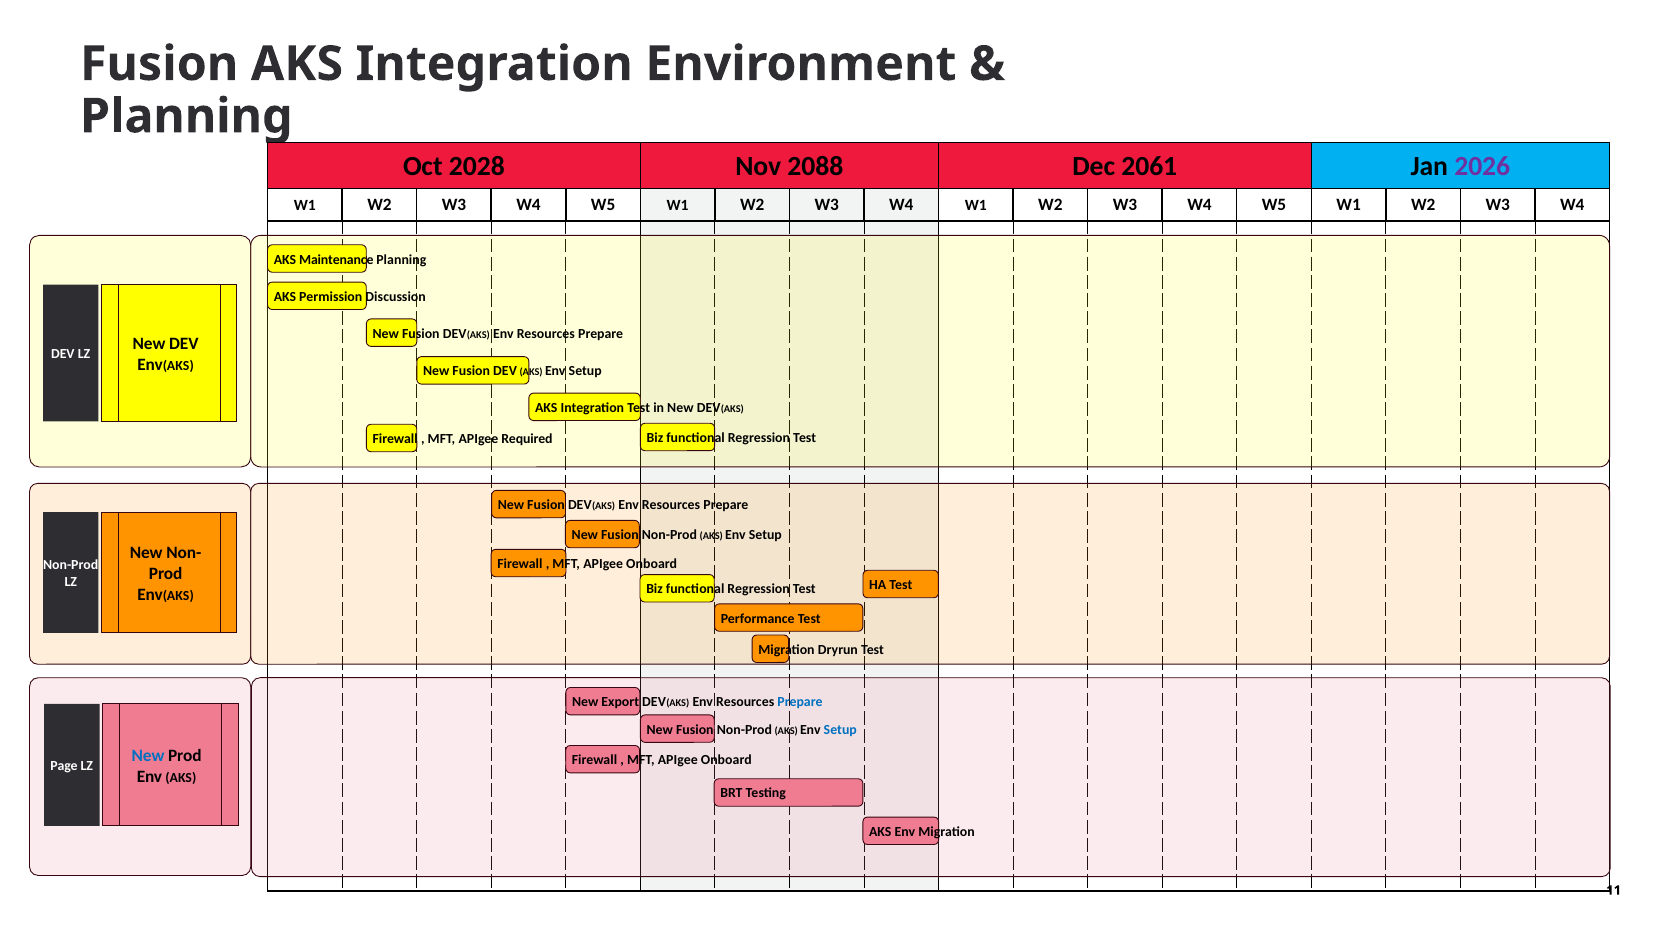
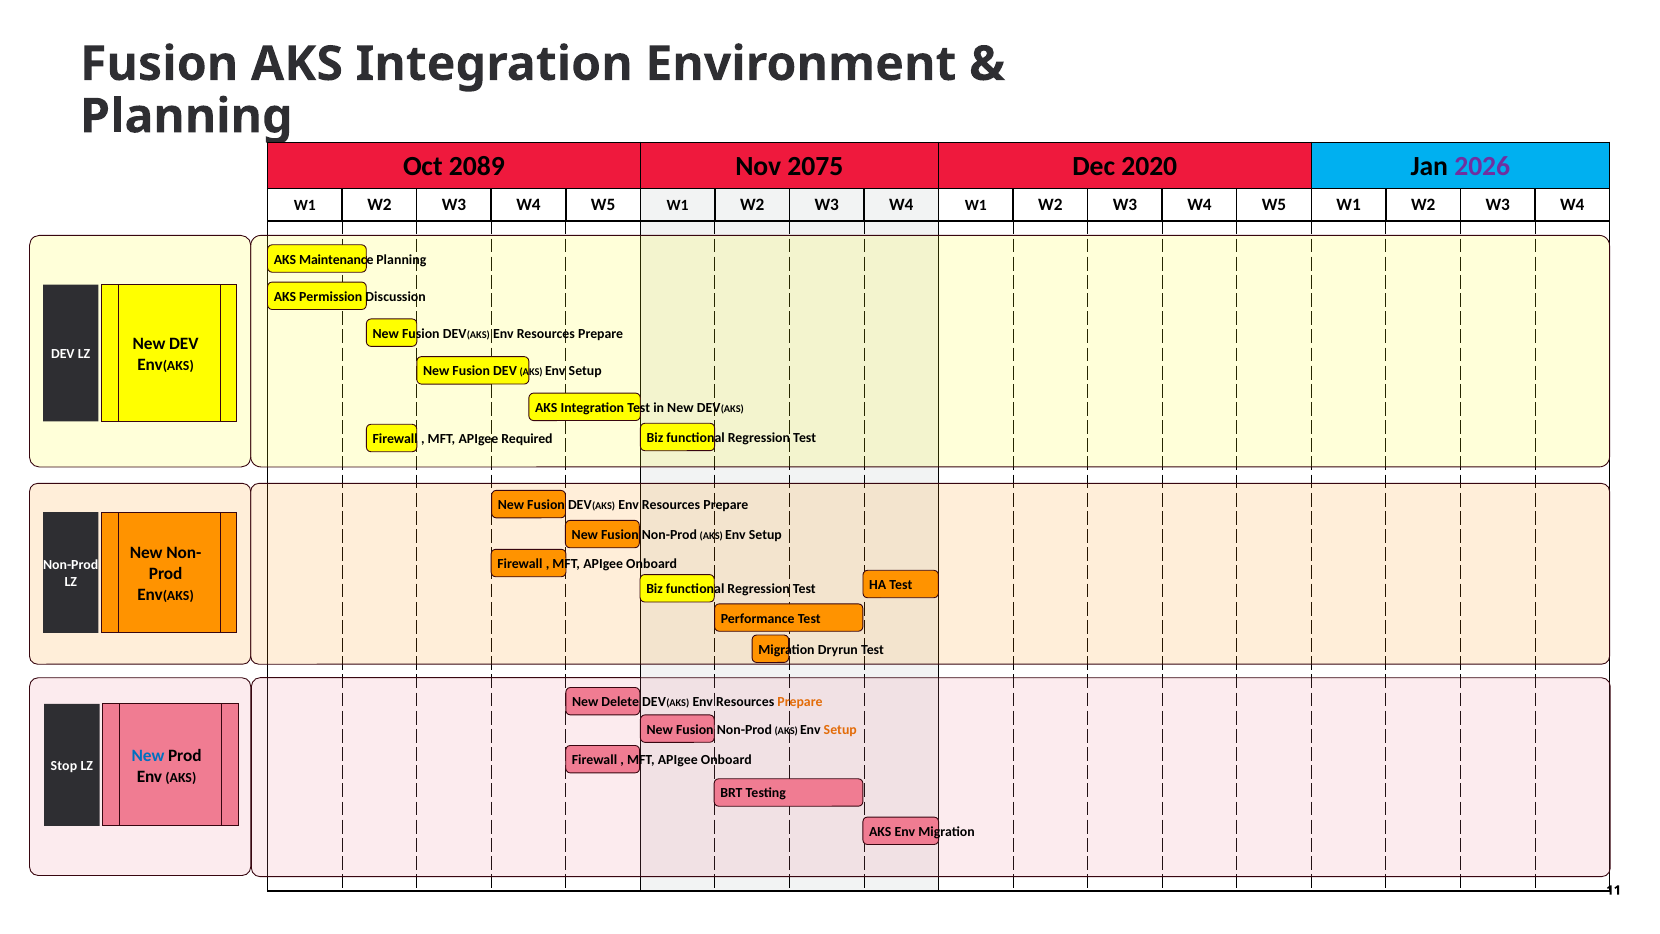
2028: 2028 -> 2089
2088: 2088 -> 2075
2061: 2061 -> 2020
Export: Export -> Delete
Prepare at (800, 702) colour: blue -> orange
Setup at (840, 729) colour: blue -> orange
Page: Page -> Stop
